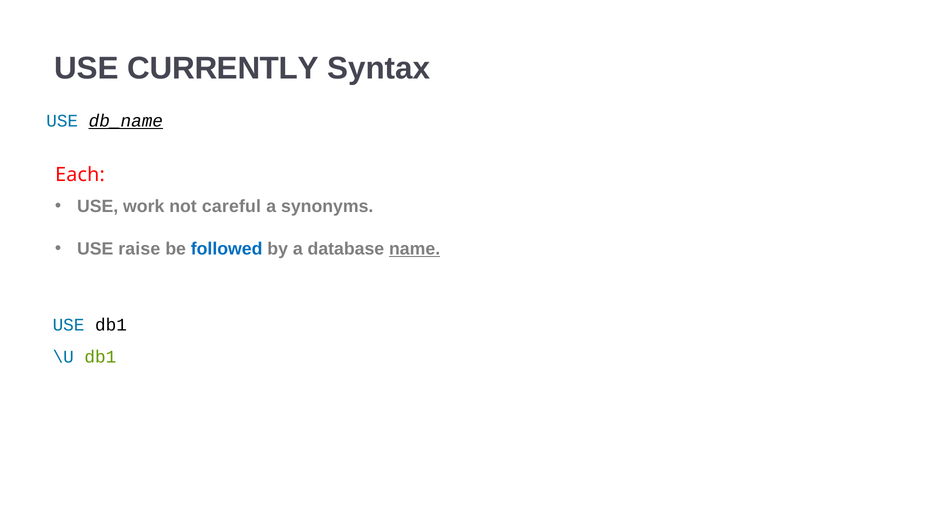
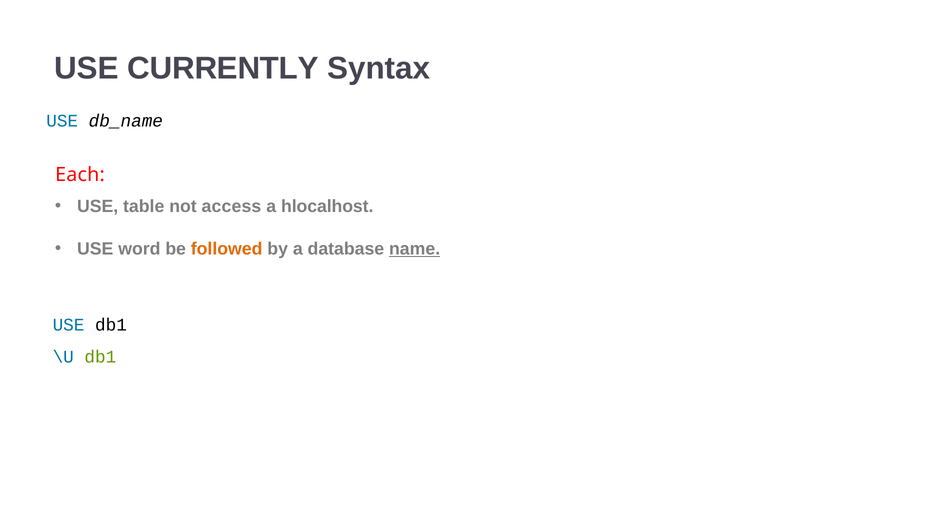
db_name underline: present -> none
work: work -> table
careful: careful -> access
synonyms: synonyms -> hlocalhost
raise: raise -> word
followed colour: blue -> orange
